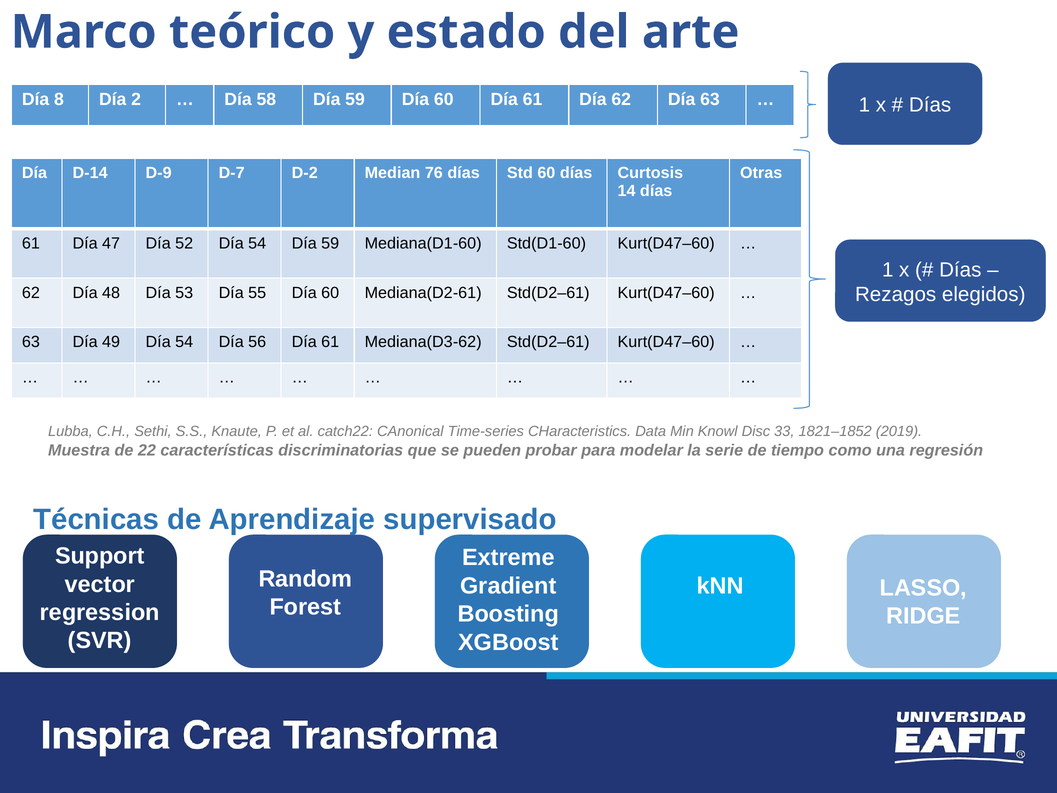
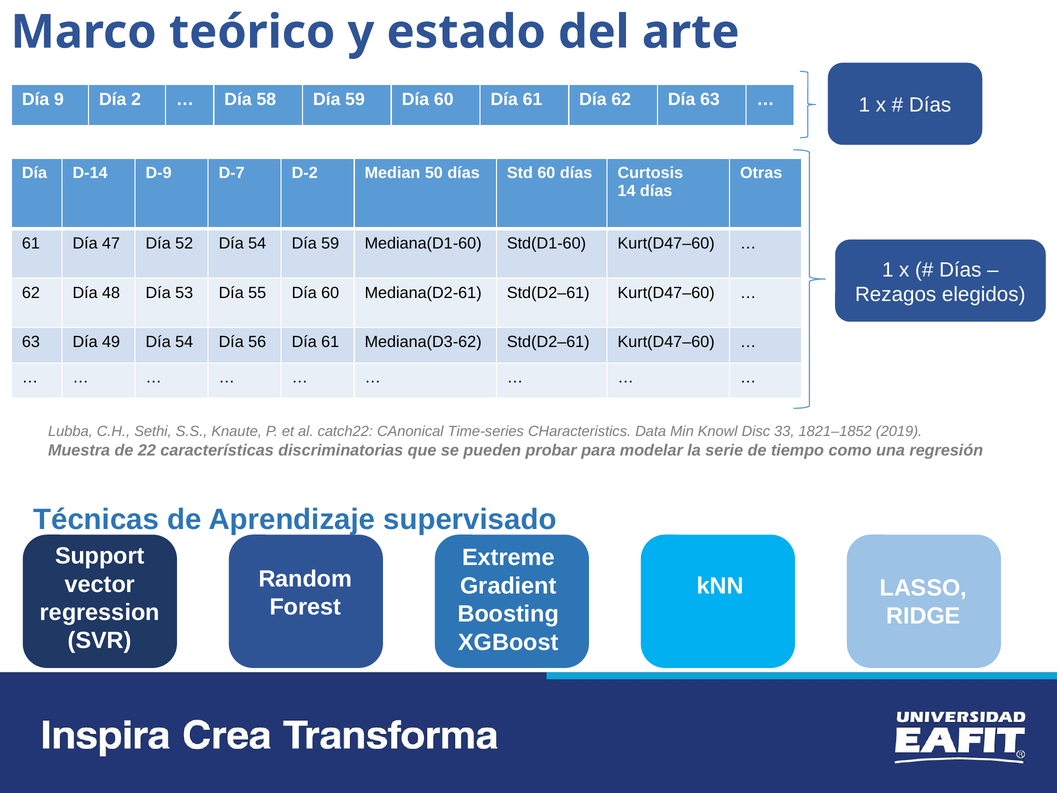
8: 8 -> 9
76: 76 -> 50
